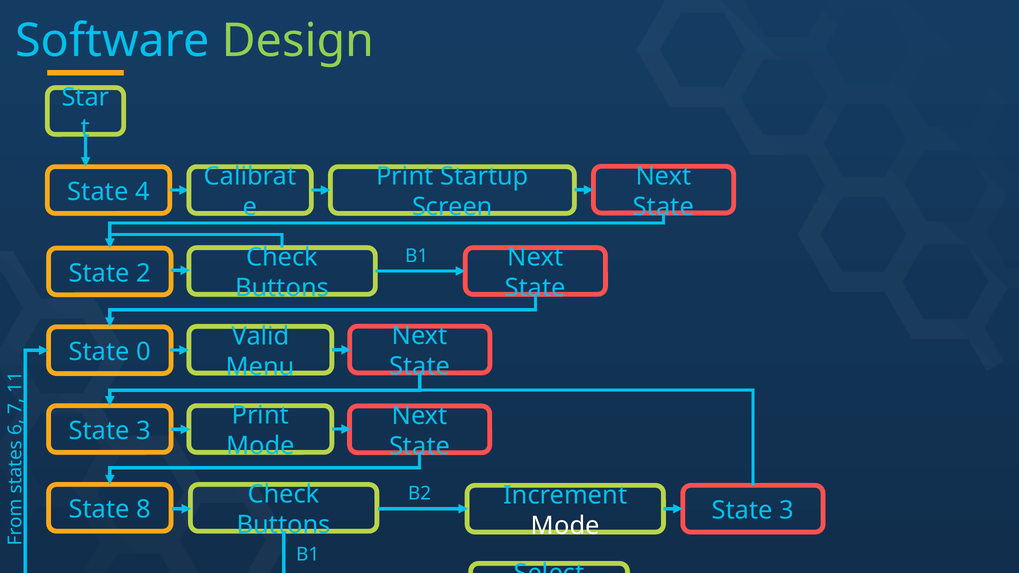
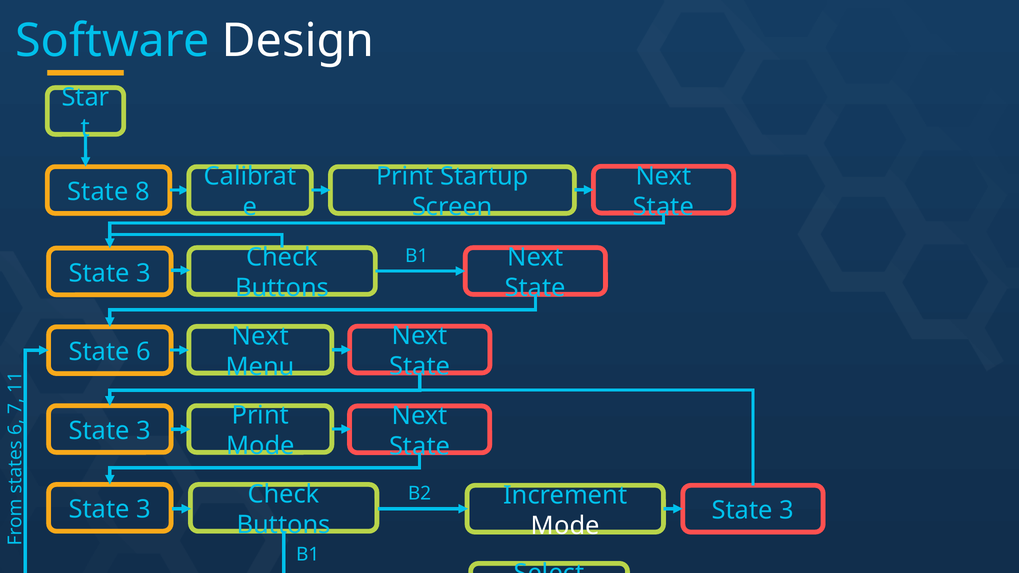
Design colour: light green -> white
4: 4 -> 8
2 at (144, 273): 2 -> 3
Valid at (260, 336): Valid -> Next
State 0: 0 -> 6
8 at (144, 510): 8 -> 3
